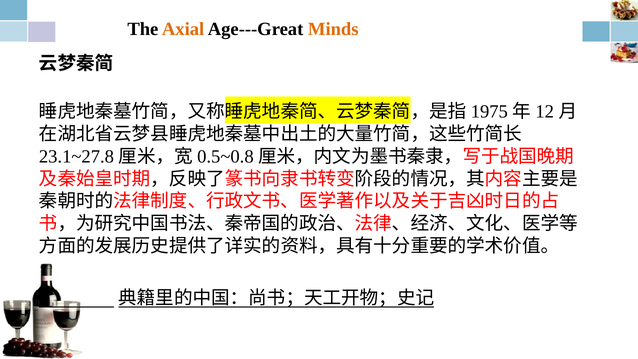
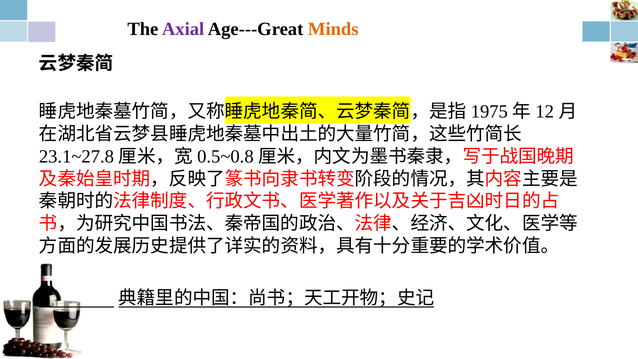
Axial colour: orange -> purple
